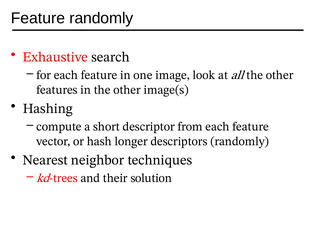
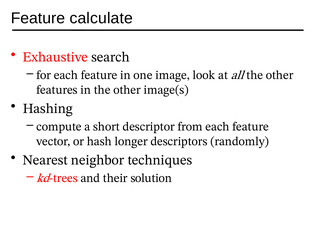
Feature randomly: randomly -> calculate
